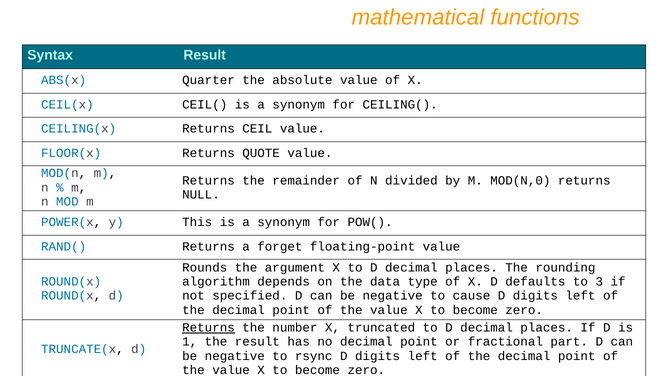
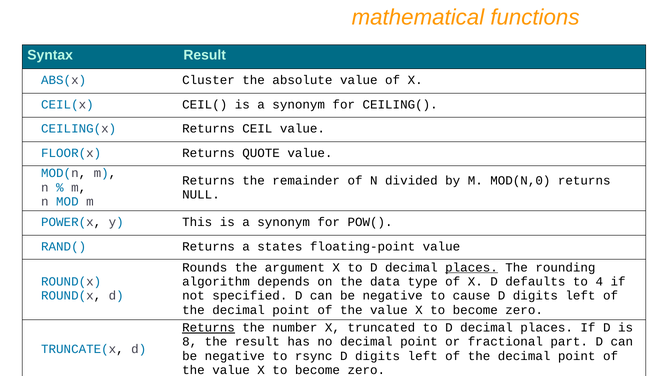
Quarter: Quarter -> Cluster
forget: forget -> states
places at (472, 267) underline: none -> present
3: 3 -> 4
1: 1 -> 8
